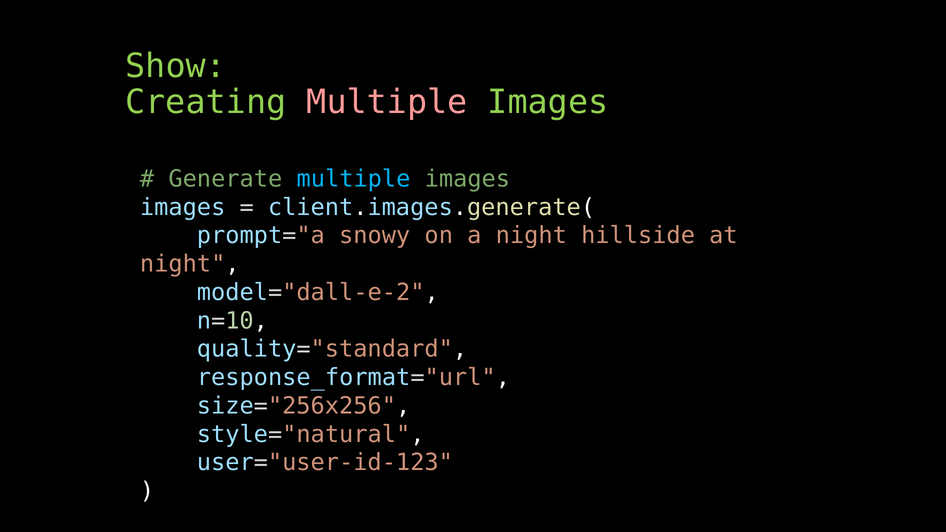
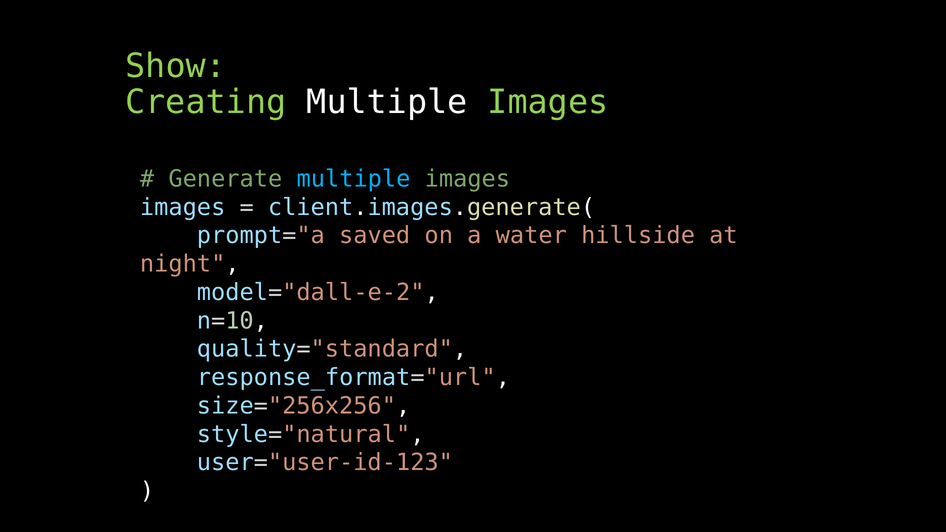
Multiple at (387, 102) colour: pink -> white
snowy: snowy -> saved
a night: night -> water
